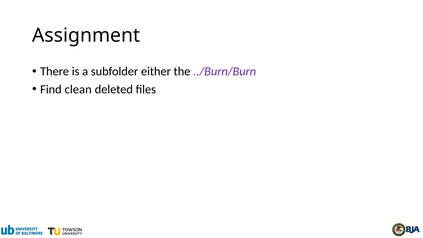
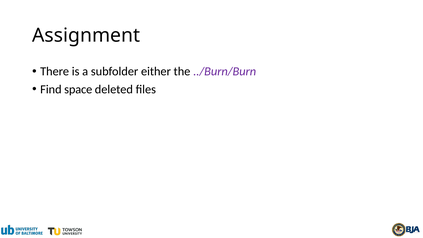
clean: clean -> space
